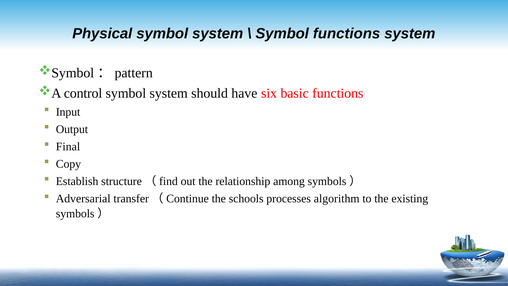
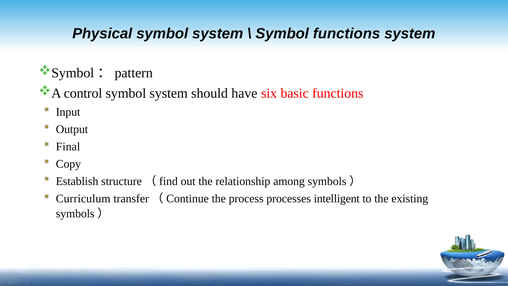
Adversarial: Adversarial -> Curriculum
schools: schools -> process
algorithm: algorithm -> intelligent
